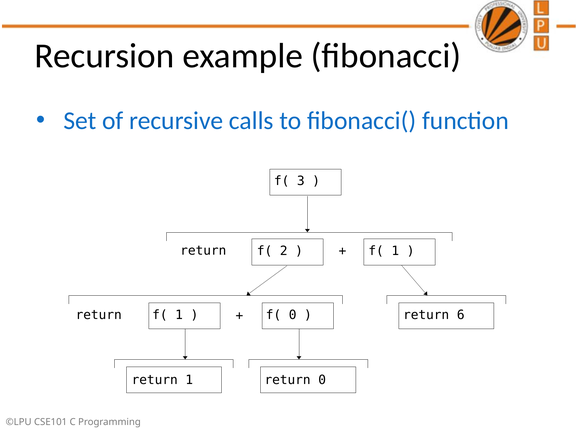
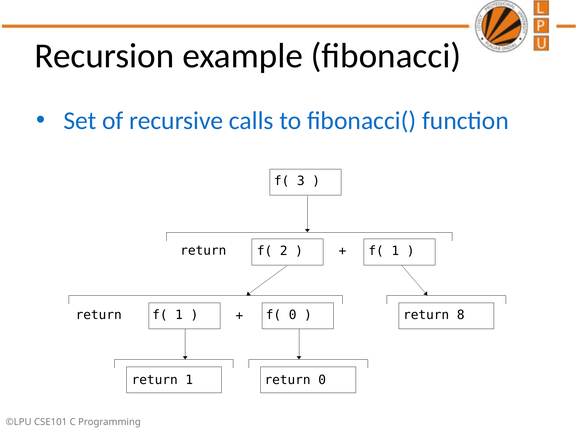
6: 6 -> 8
